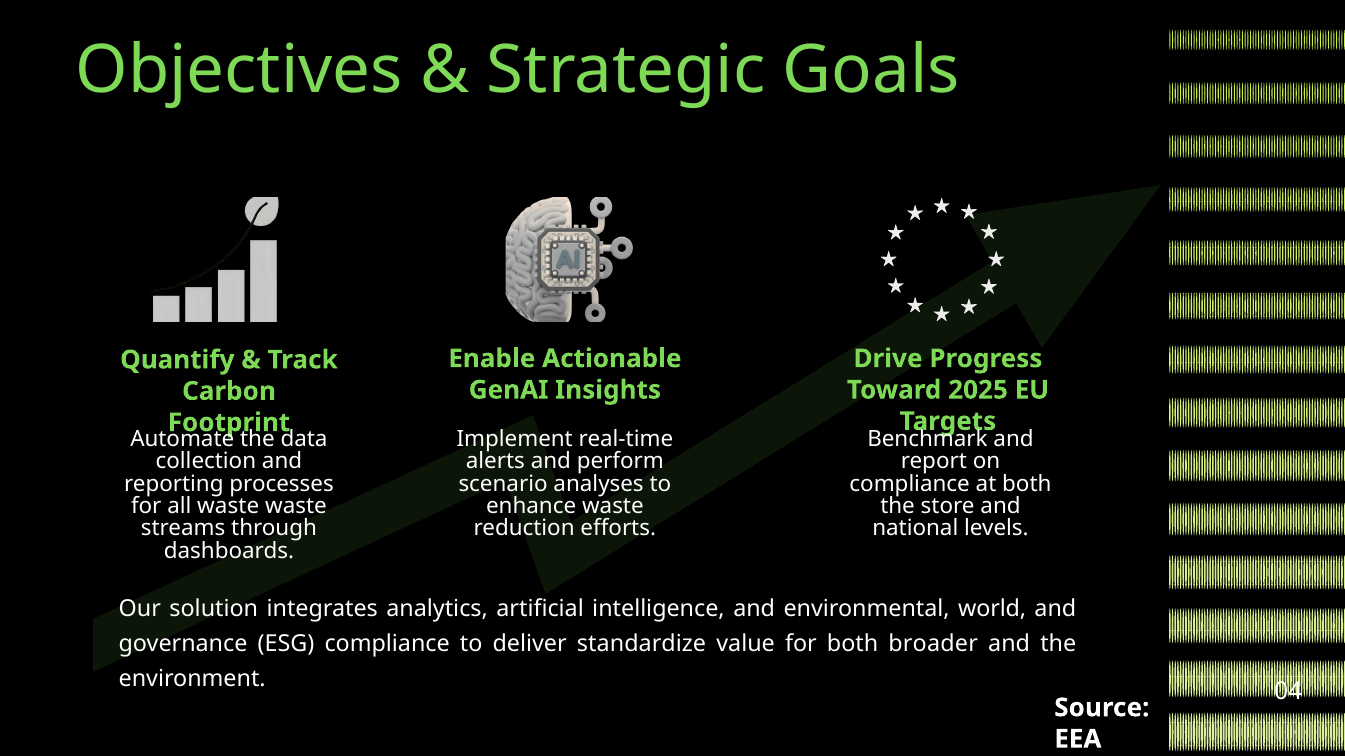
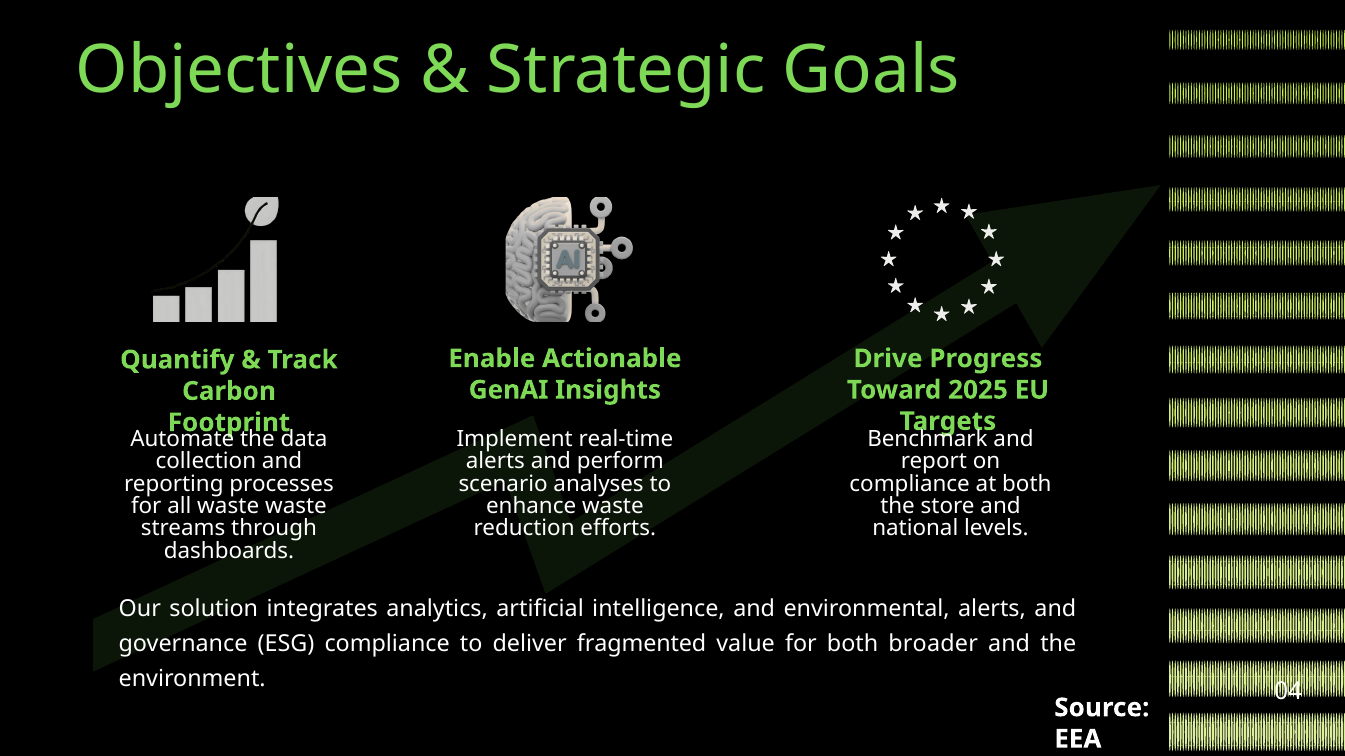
environmental world: world -> alerts
standardize: standardize -> fragmented
